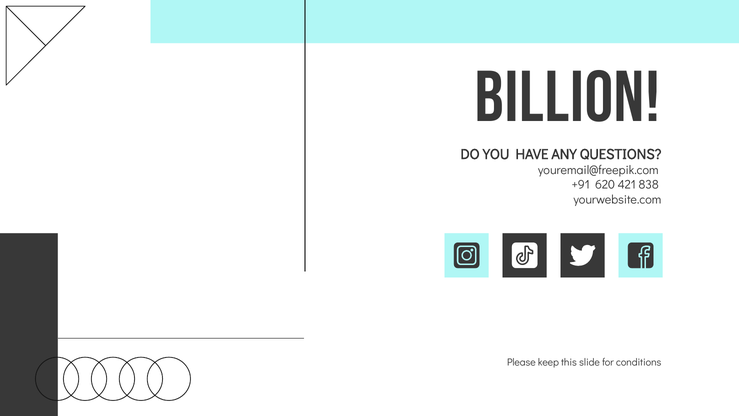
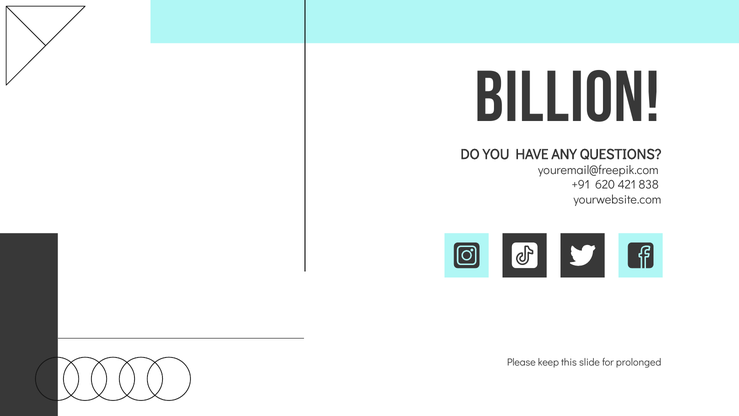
conditions: conditions -> prolonged
